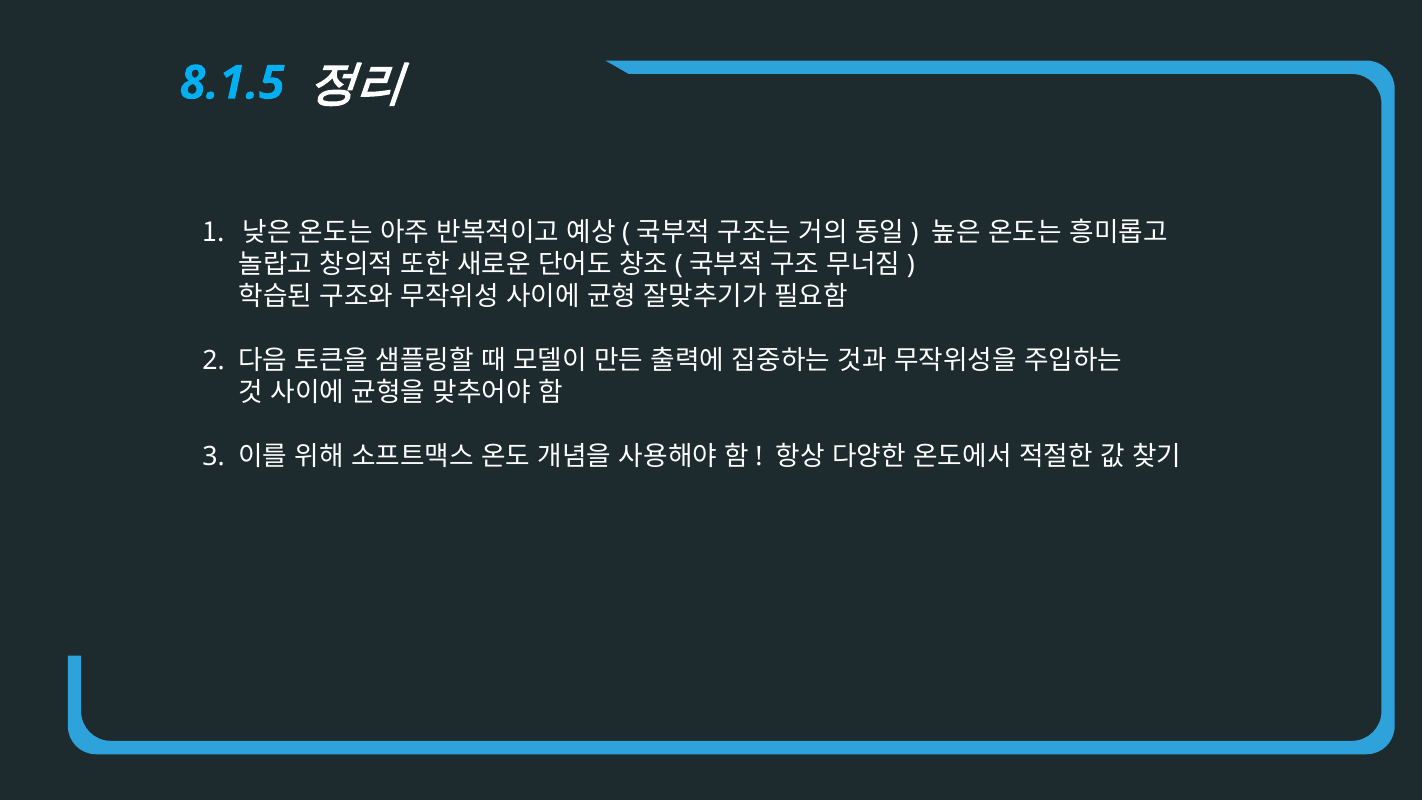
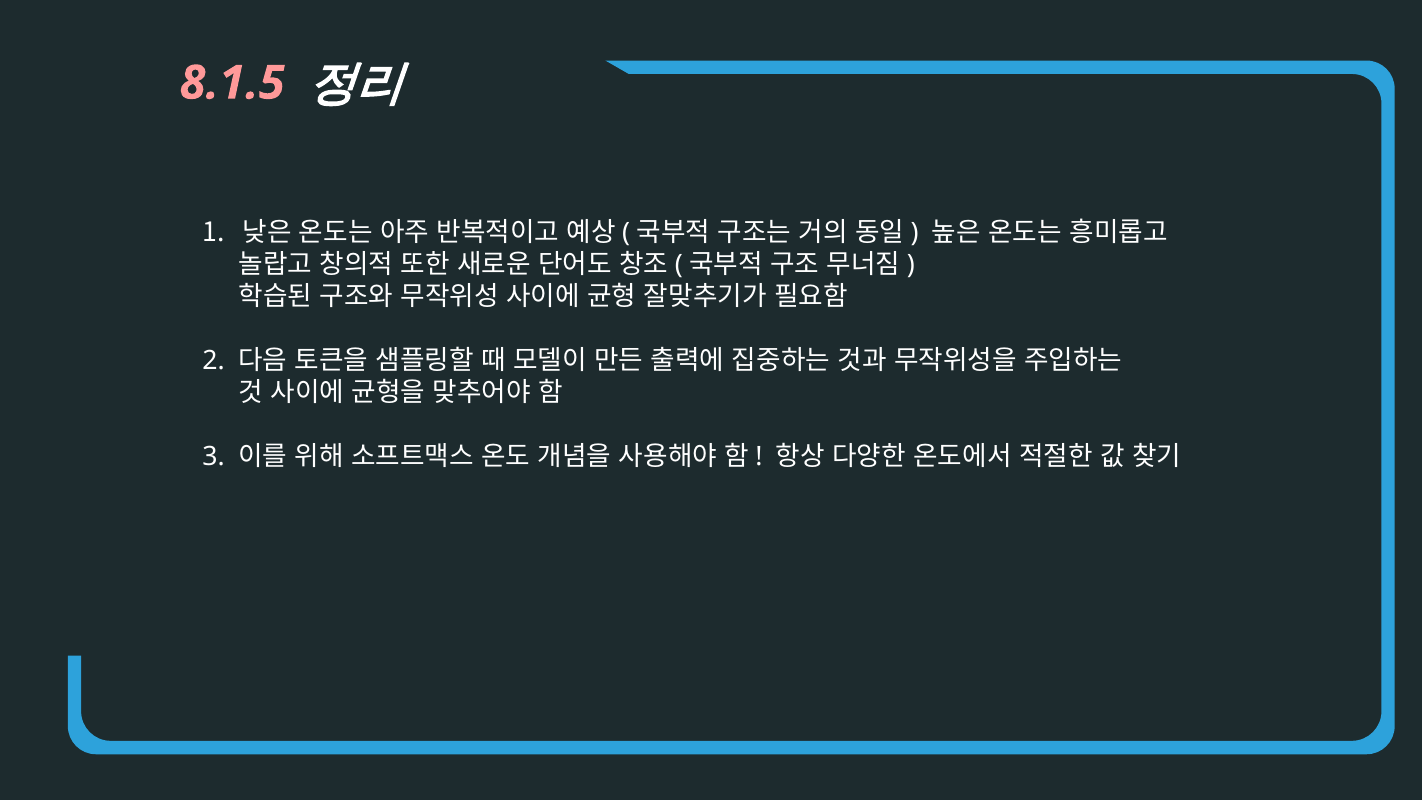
8.1.5 colour: light blue -> pink
